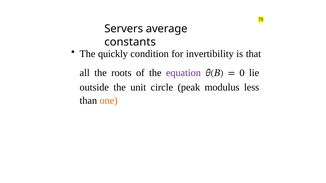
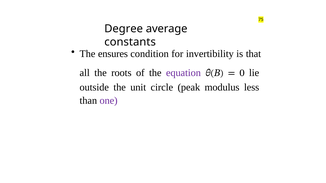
Servers: Servers -> Degree
quickly: quickly -> ensures
one colour: orange -> purple
